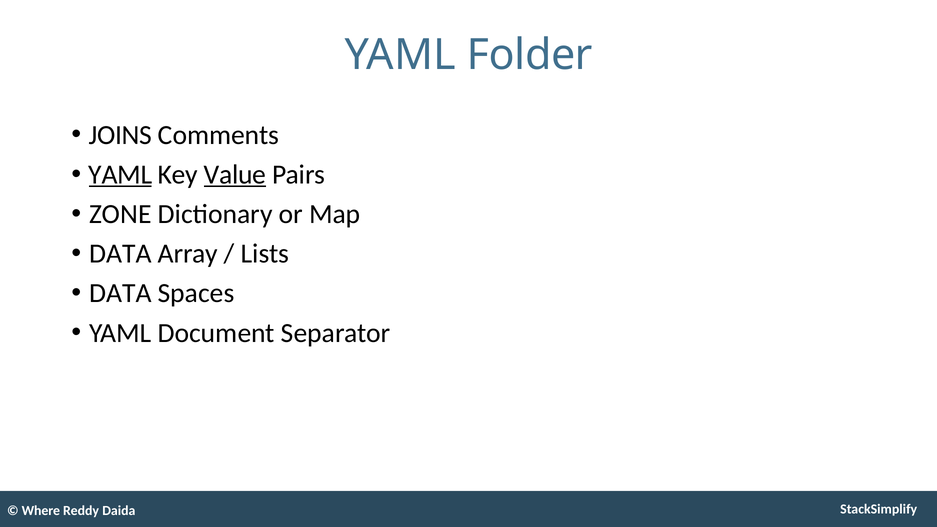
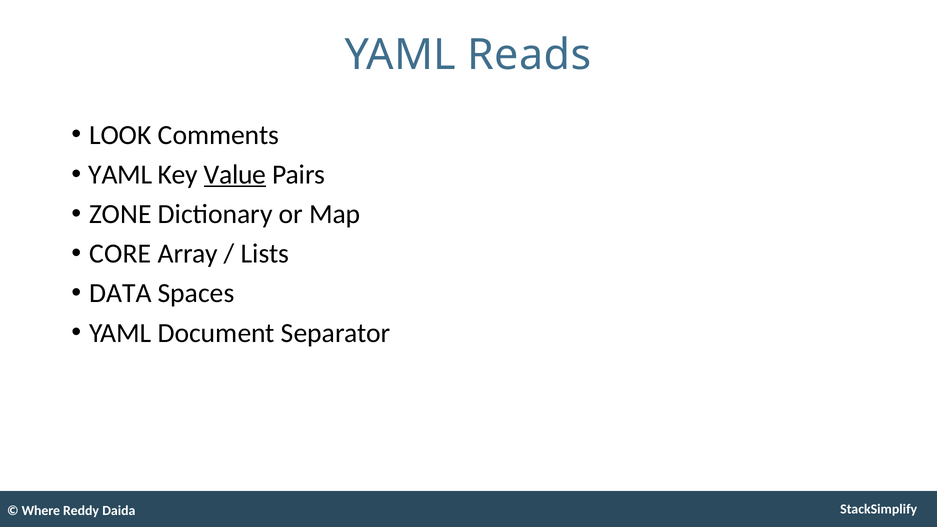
Folder: Folder -> Reads
JOINS: JOINS -> LOOK
YAML at (120, 175) underline: present -> none
DATA at (120, 254): DATA -> CORE
